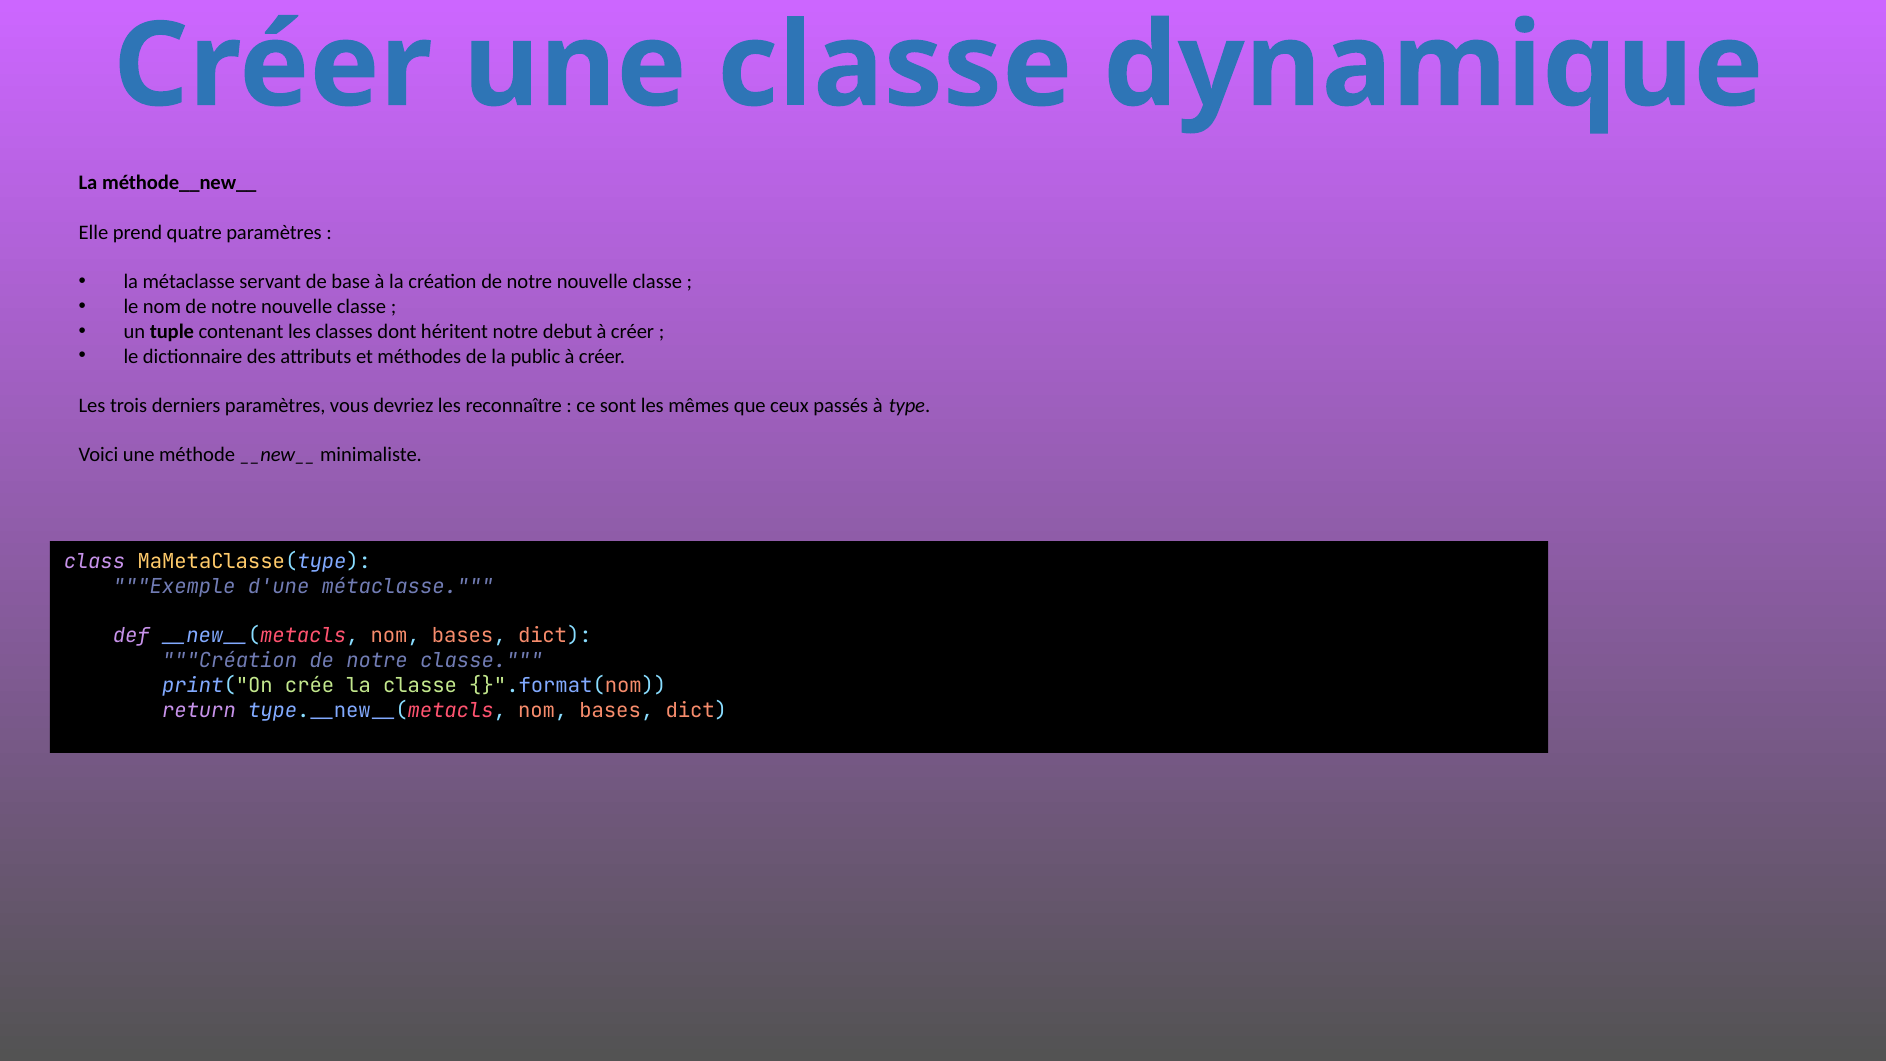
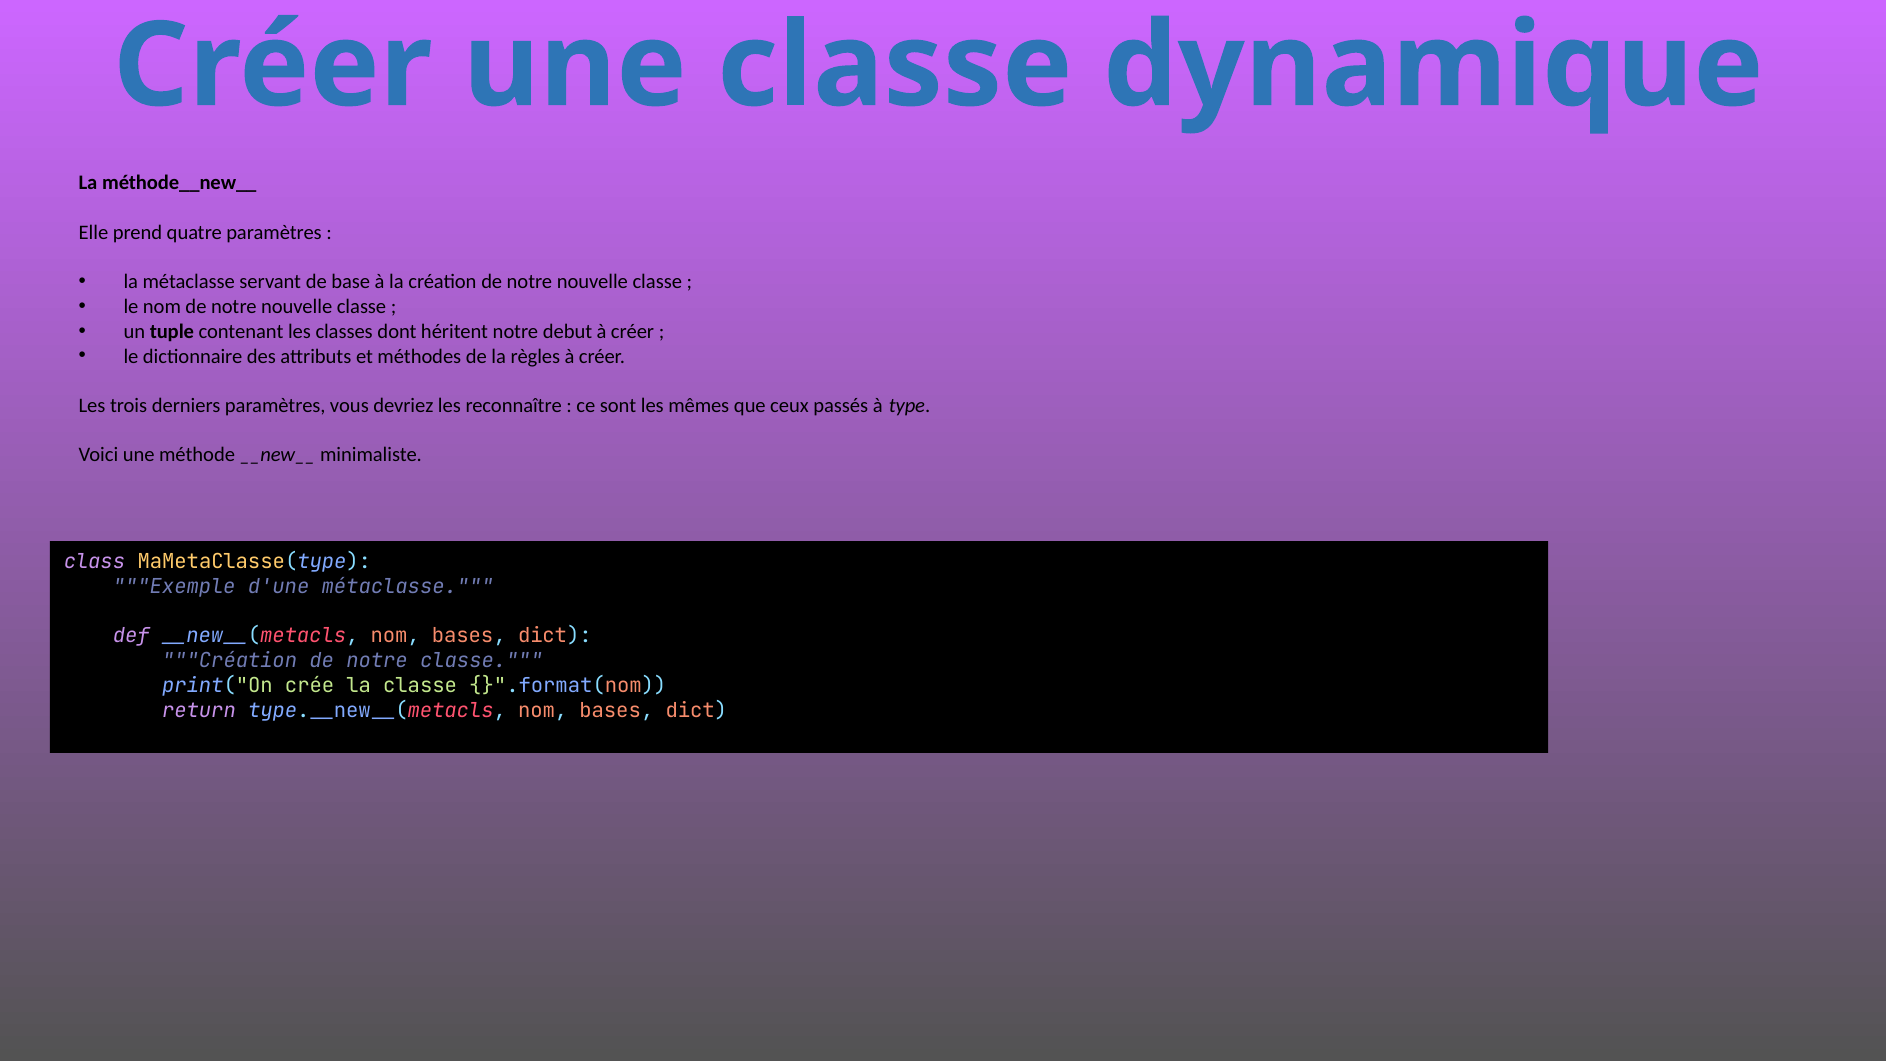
public: public -> règles
